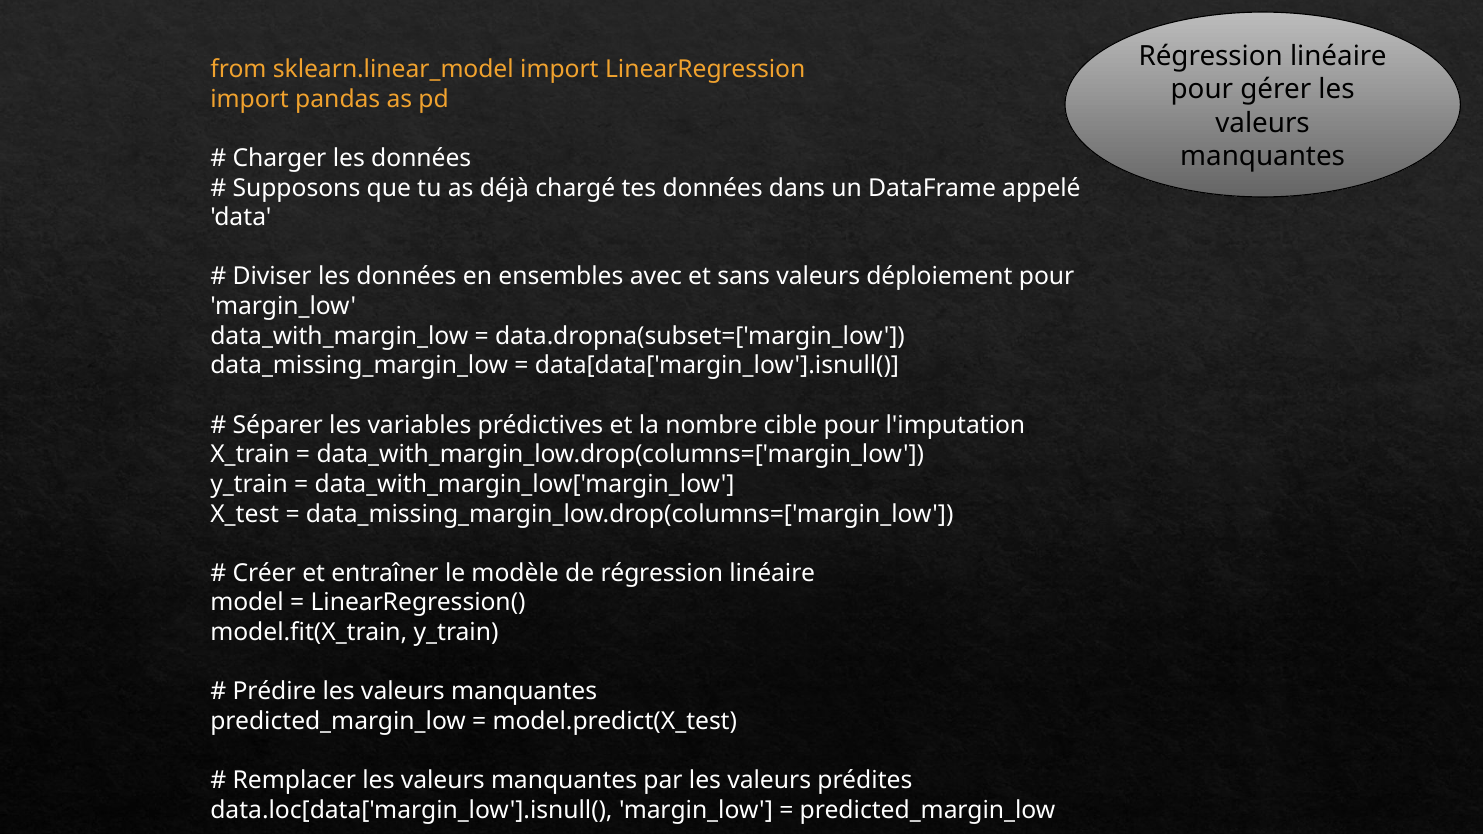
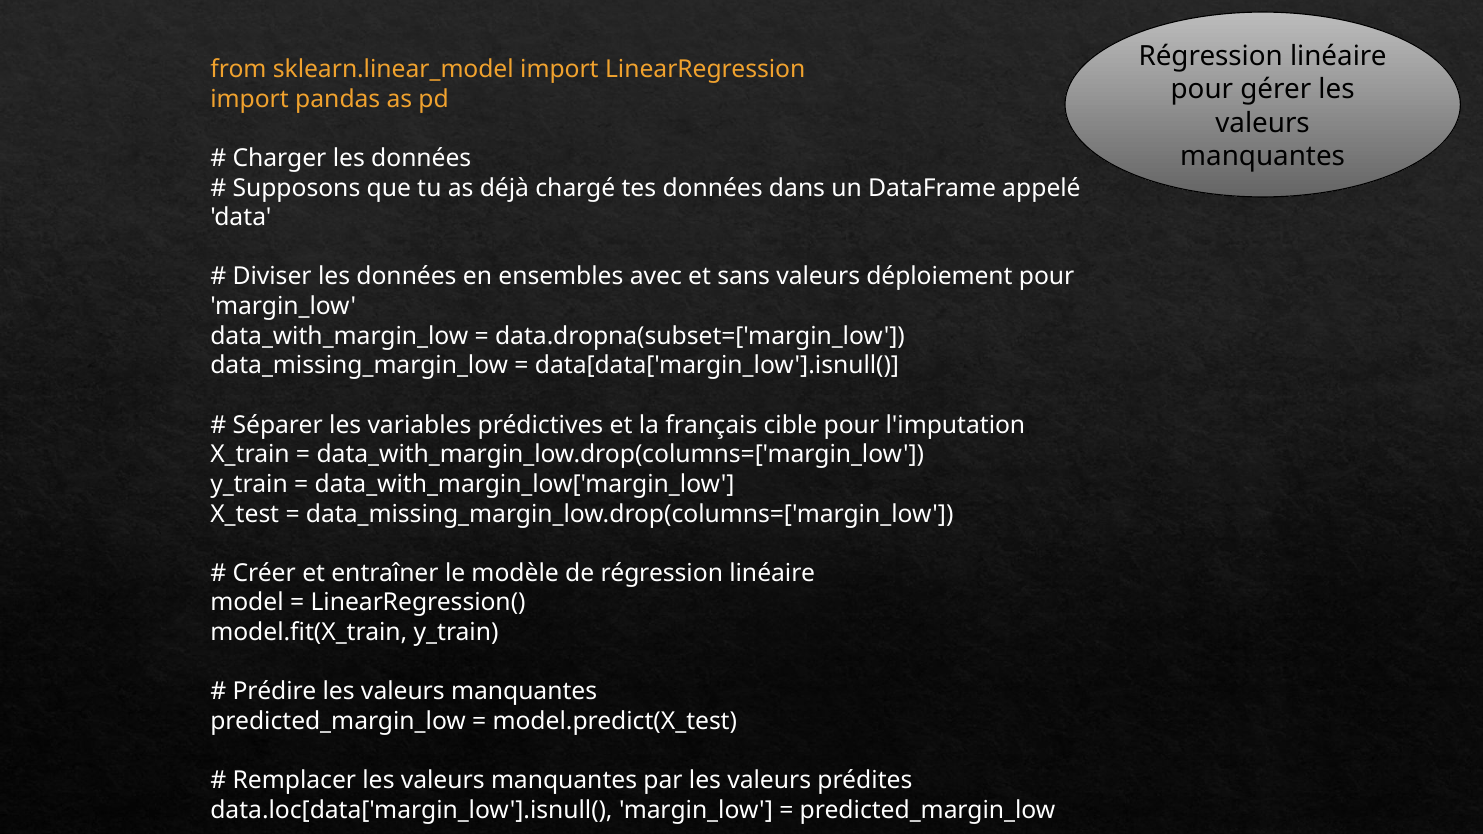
nombre: nombre -> français
